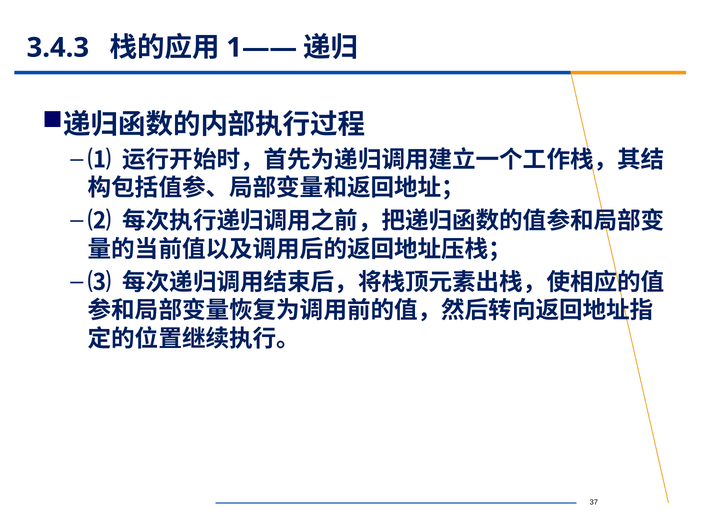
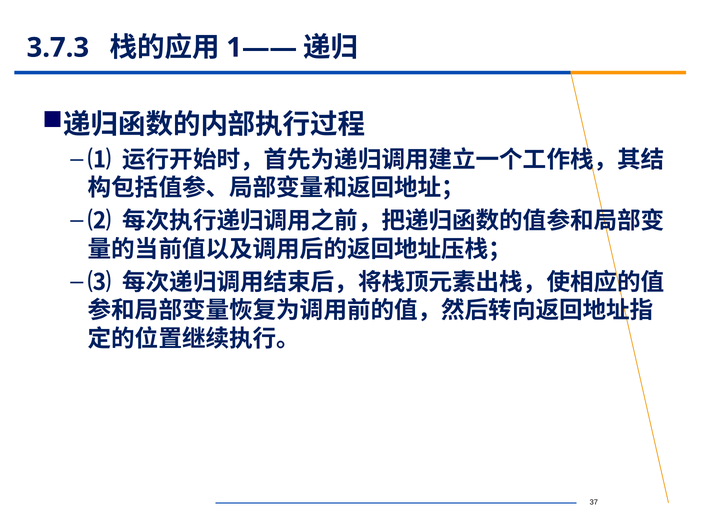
3.4.3: 3.4.3 -> 3.7.3
